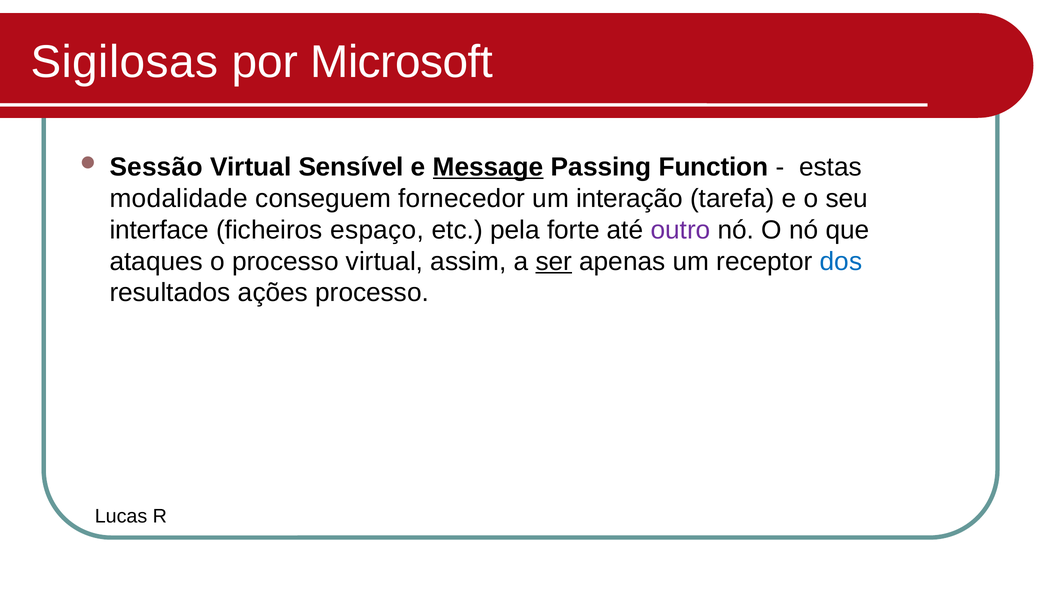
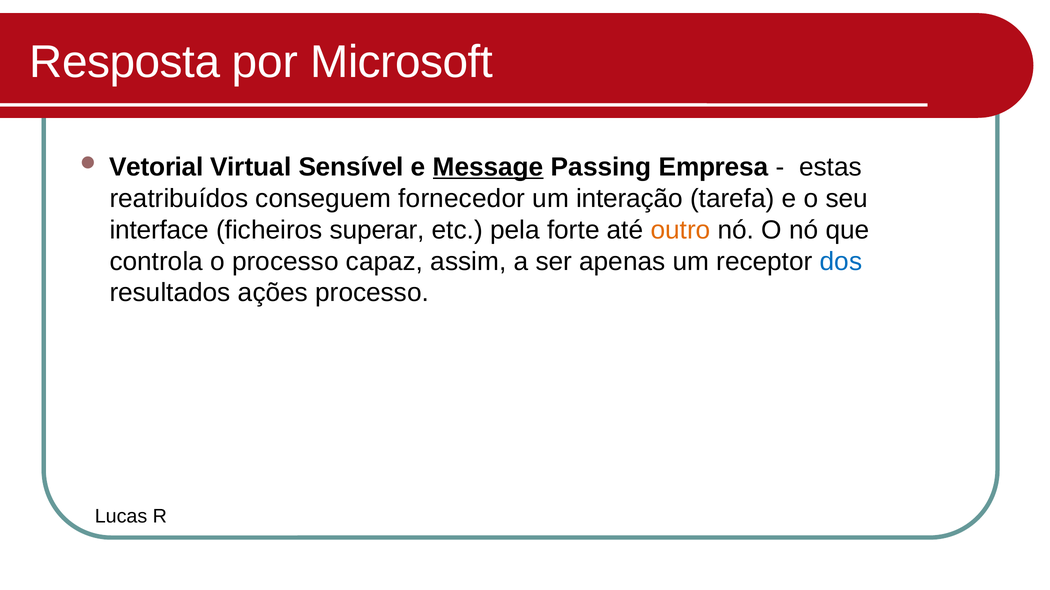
Sigilosas: Sigilosas -> Resposta
Sessão: Sessão -> Vetorial
Function: Function -> Empresa
modalidade: modalidade -> reatribuídos
espaço: espaço -> superar
outro colour: purple -> orange
ataques: ataques -> controla
processo virtual: virtual -> capaz
ser underline: present -> none
